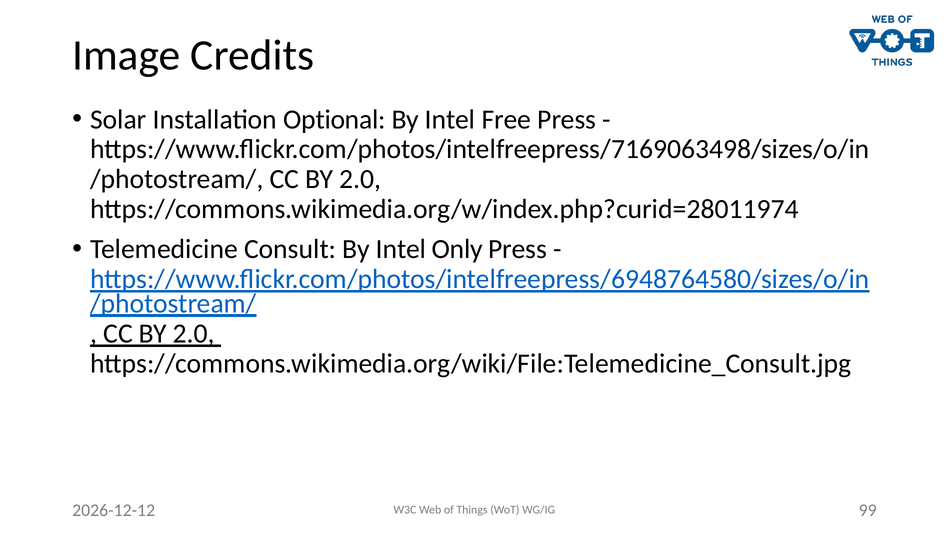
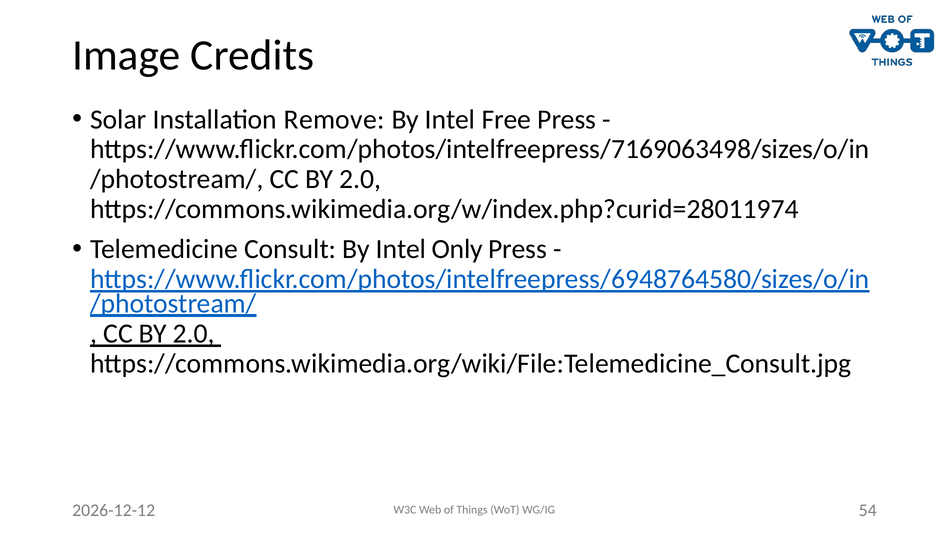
Optional: Optional -> Remove
99: 99 -> 54
